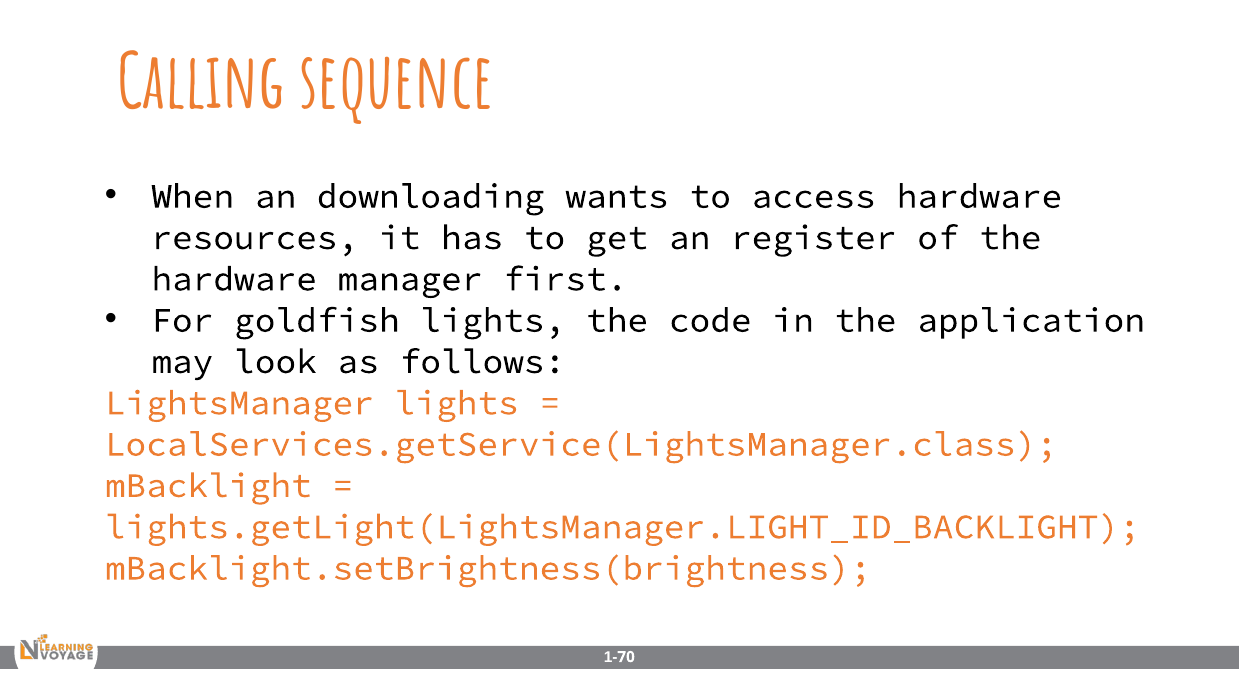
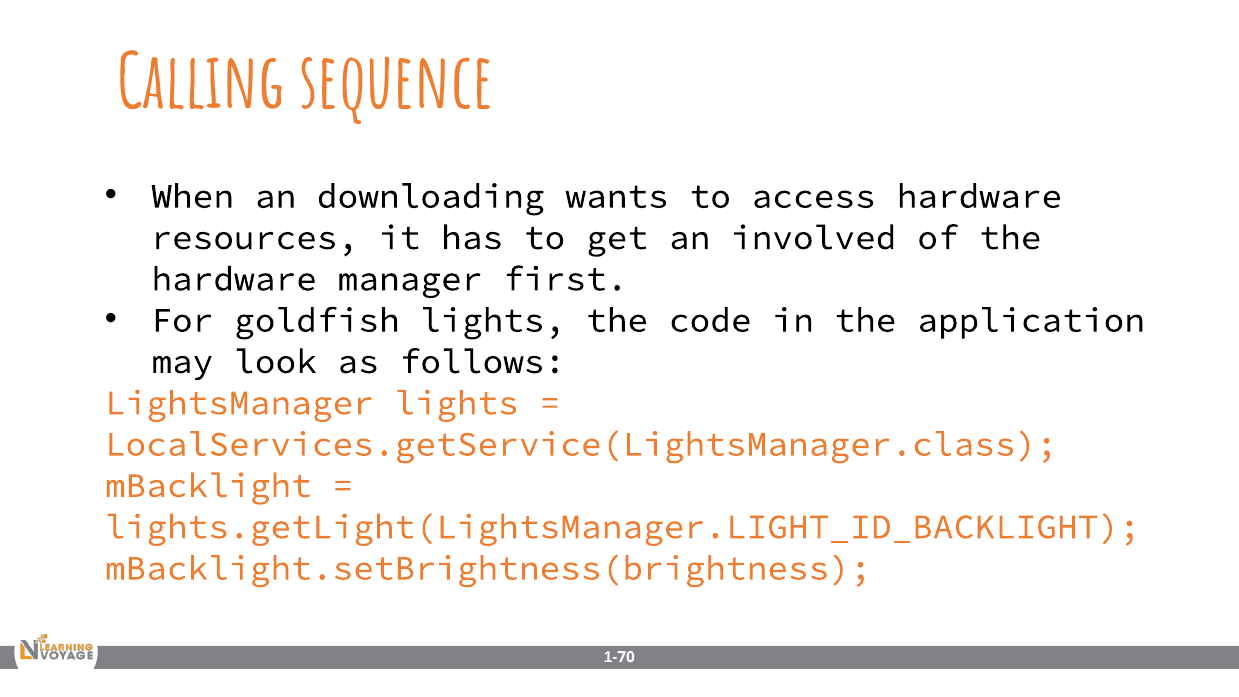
register: register -> involved
